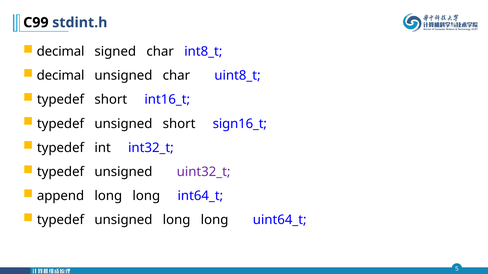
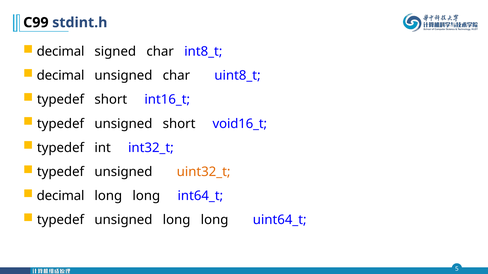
sign16_t: sign16_t -> void16_t
uint32_t colour: purple -> orange
append at (61, 196): append -> decimal
